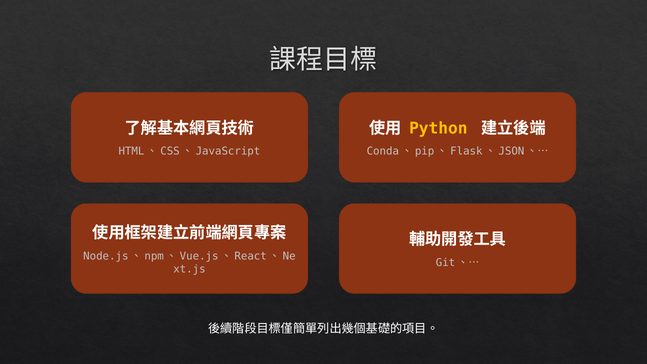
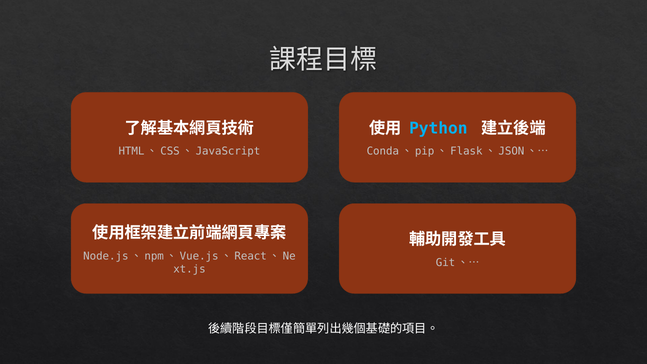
Python colour: yellow -> light blue
